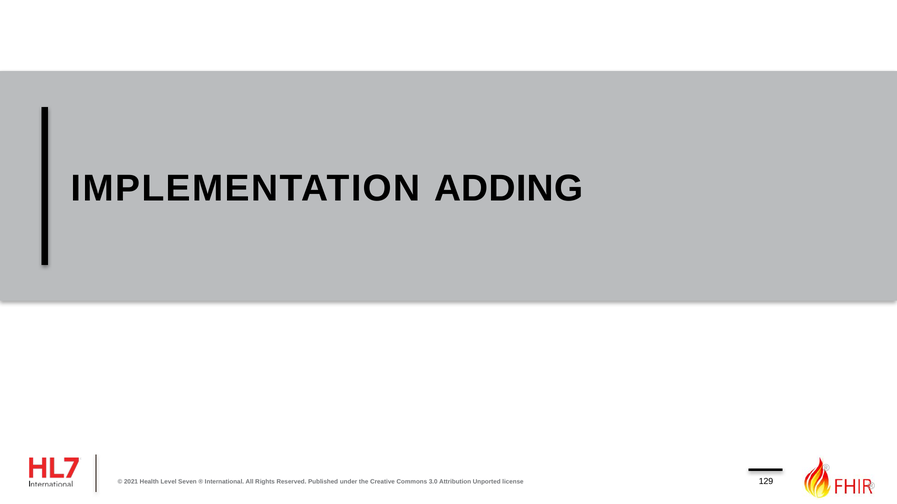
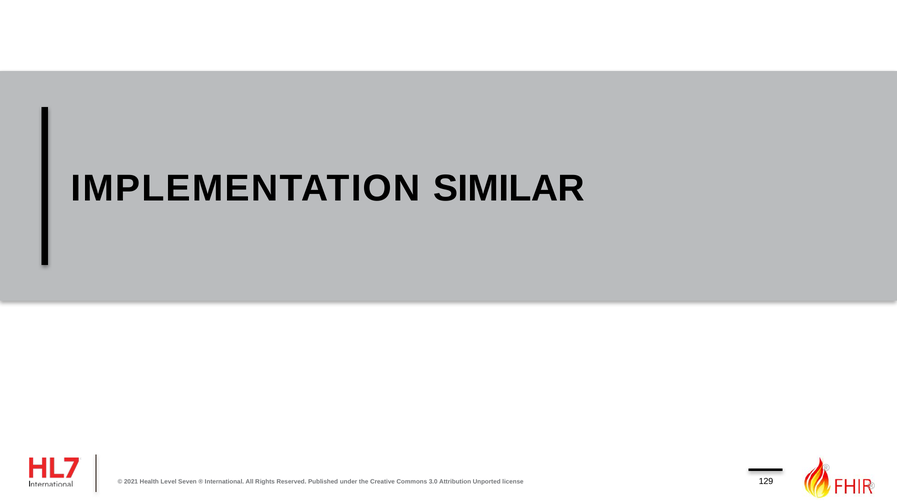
ADDING: ADDING -> SIMILAR
